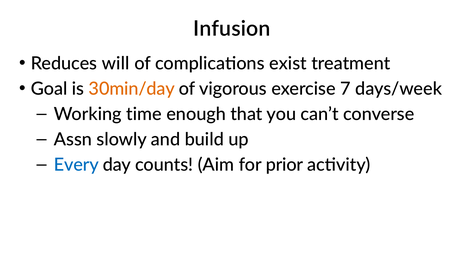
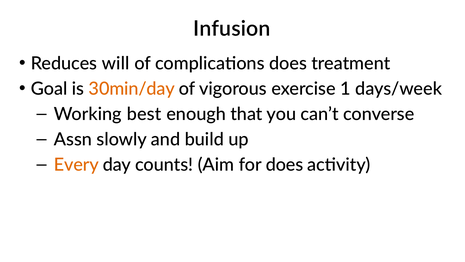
complications exist: exist -> does
7: 7 -> 1
time: time -> best
Every colour: blue -> orange
for prior: prior -> does
